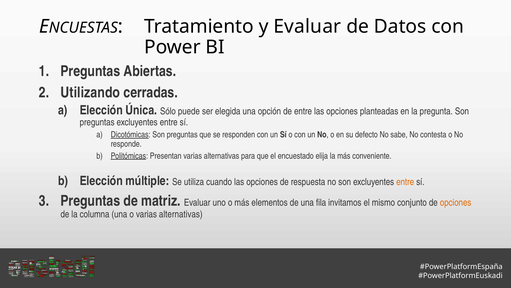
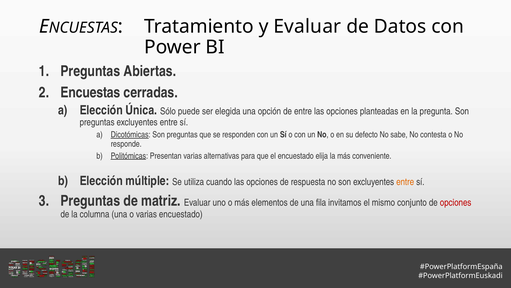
Utilizando: Utilizando -> Encuestas
opciones at (456, 202) colour: orange -> red
o varias alternativas: alternativas -> encuestado
